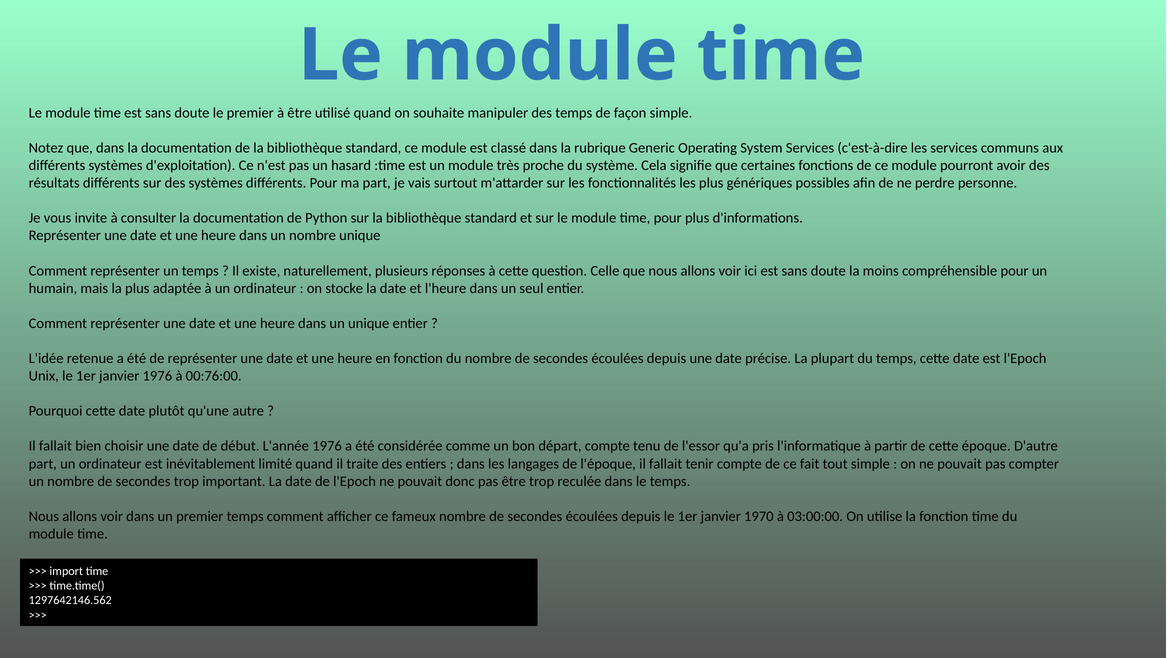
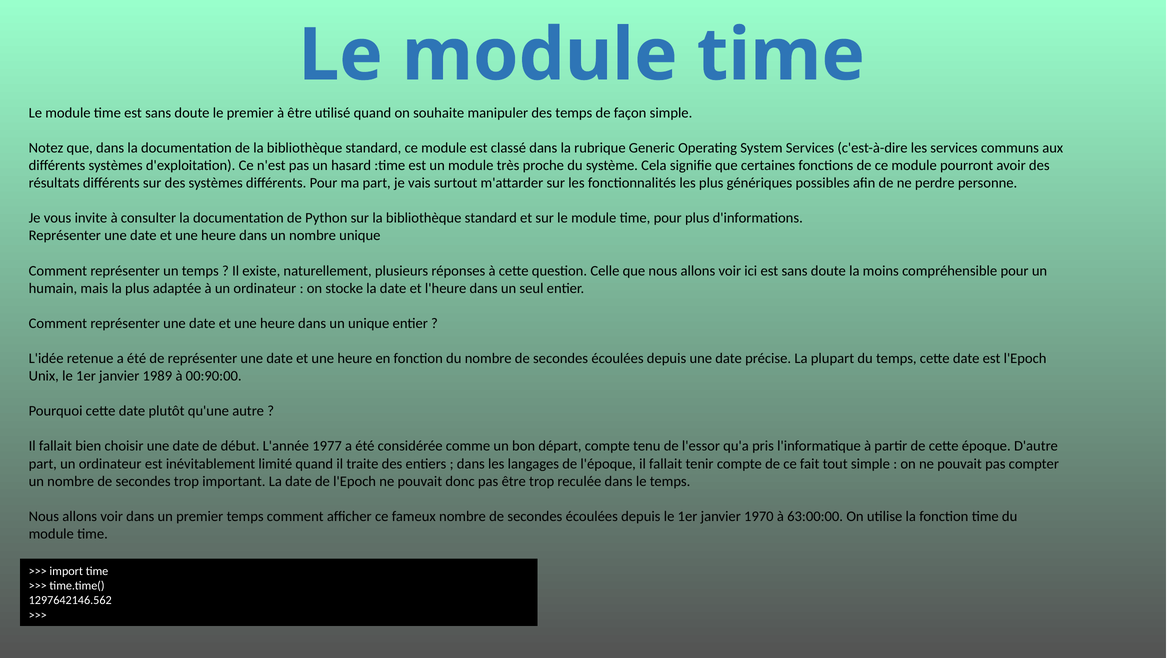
janvier 1976: 1976 -> 1989
00:76:00: 00:76:00 -> 00:90:00
L'année 1976: 1976 -> 1977
03:00:00: 03:00:00 -> 63:00:00
